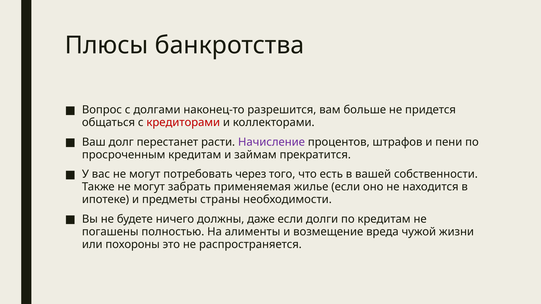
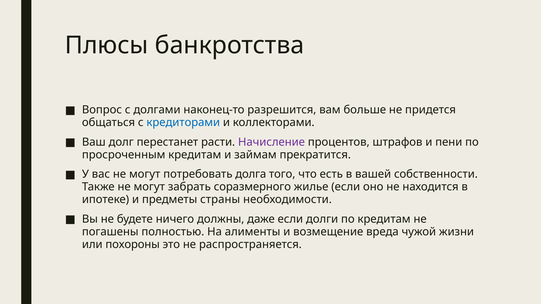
кредиторами colour: red -> blue
через: через -> долга
применяемая: применяемая -> соразмерного
